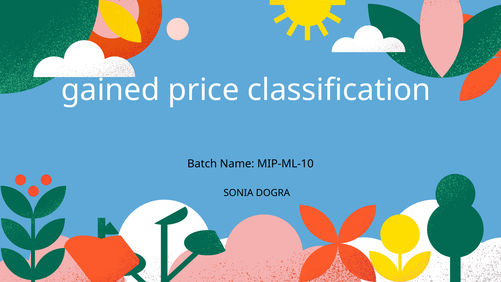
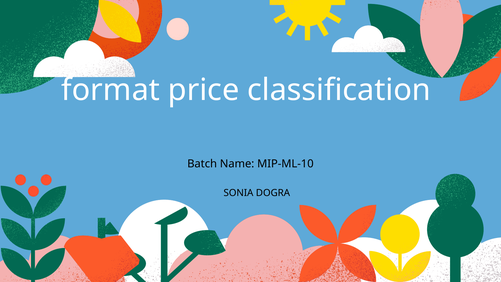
gained: gained -> format
